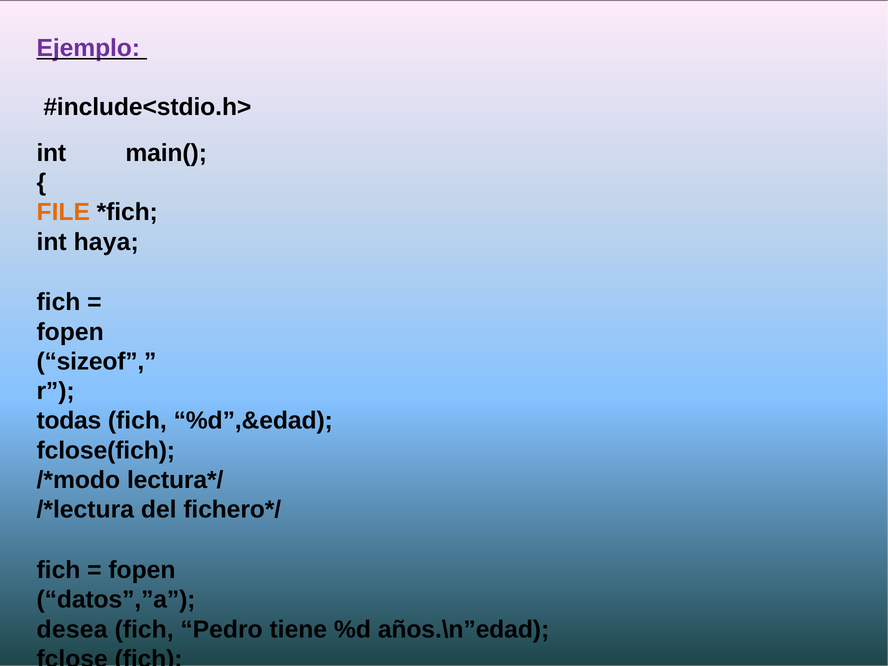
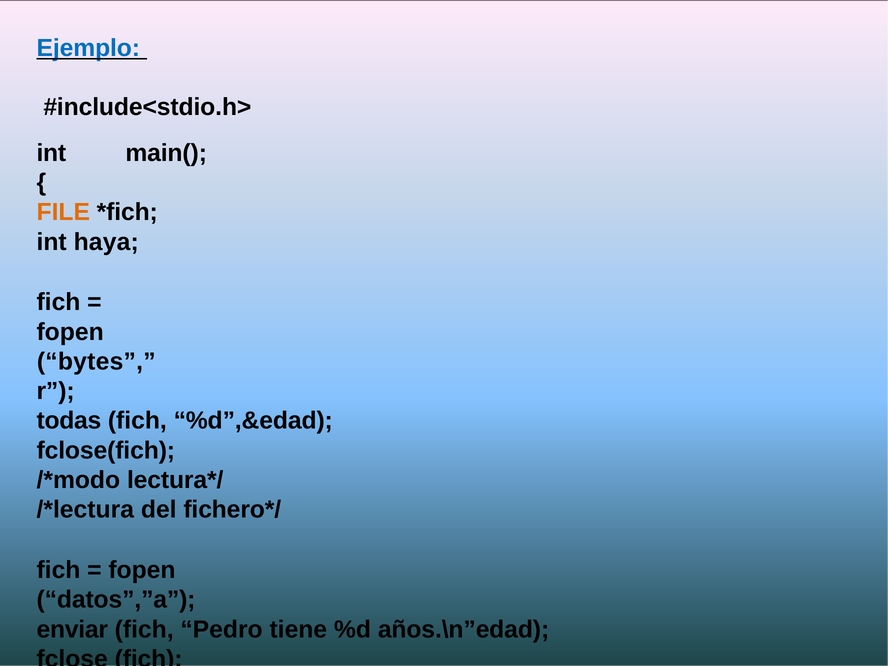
Ejemplo colour: purple -> blue
sizeof: sizeof -> bytes
desea: desea -> enviar
